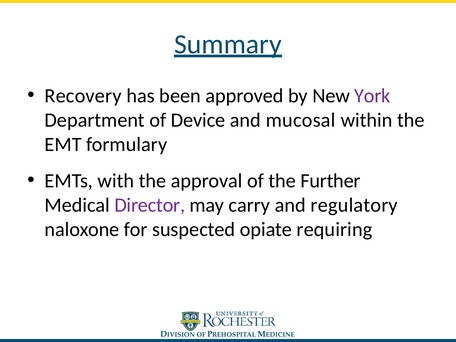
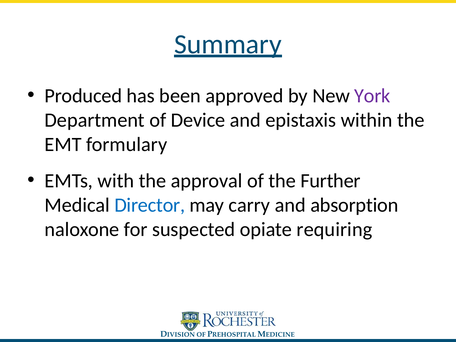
Recovery: Recovery -> Produced
mucosal: mucosal -> epistaxis
Director colour: purple -> blue
regulatory: regulatory -> absorption
